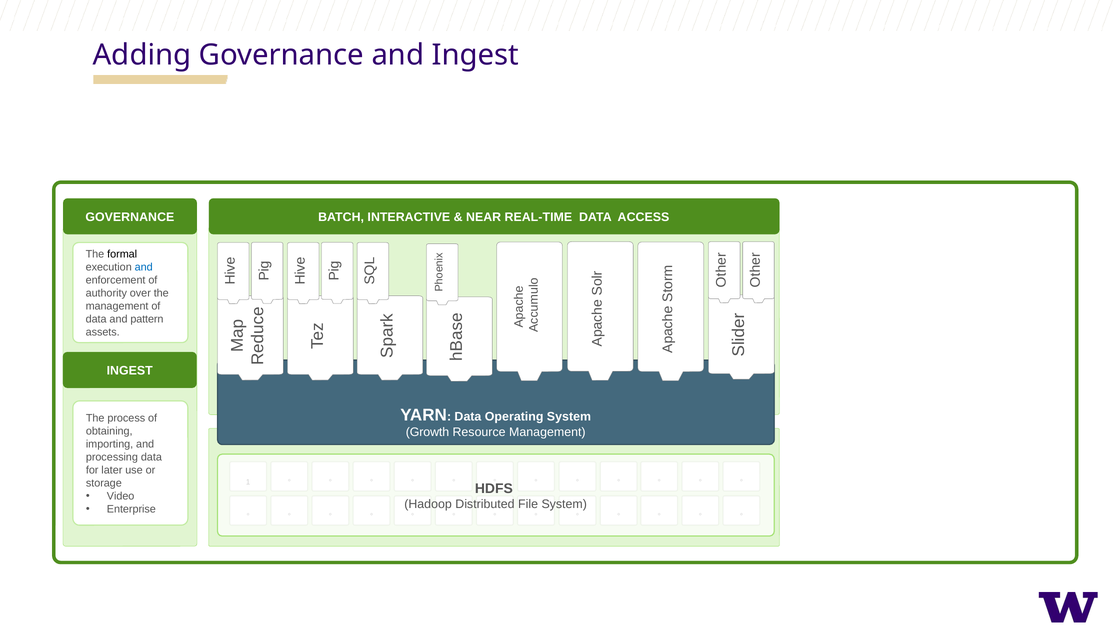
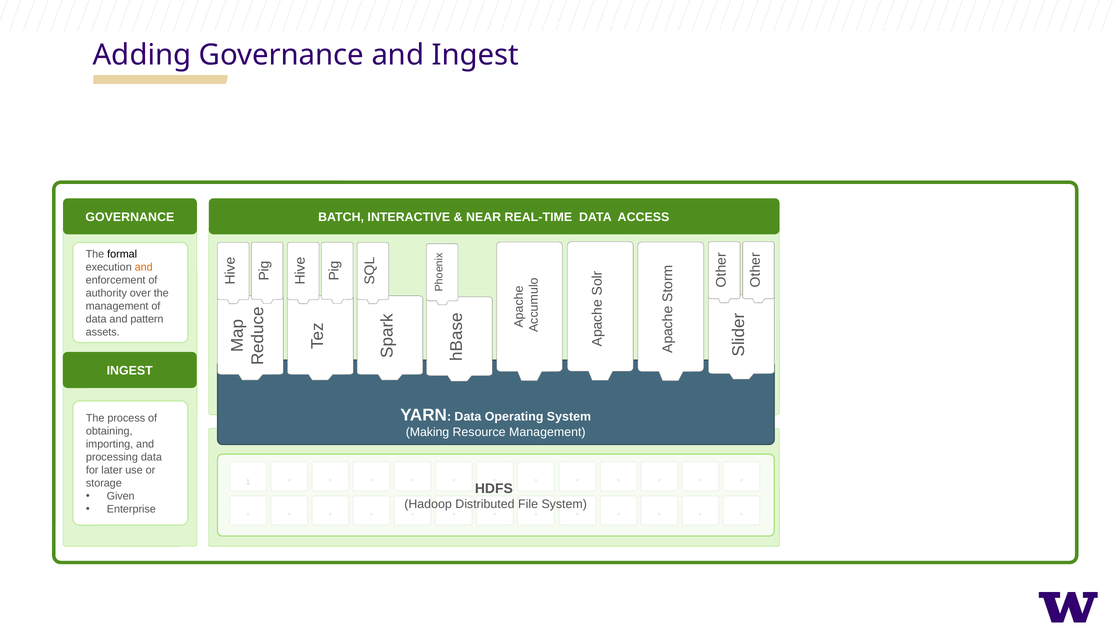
and at (144, 267) colour: blue -> orange
Growth: Growth -> Making
Video: Video -> Given
